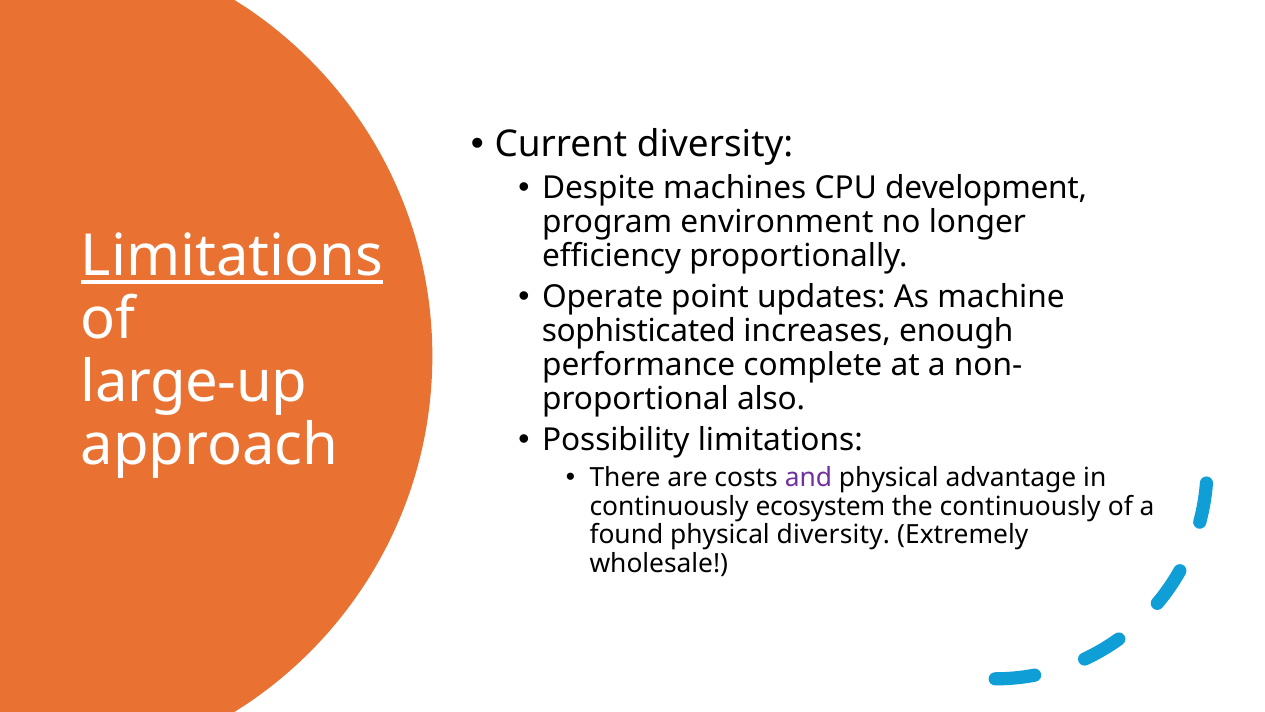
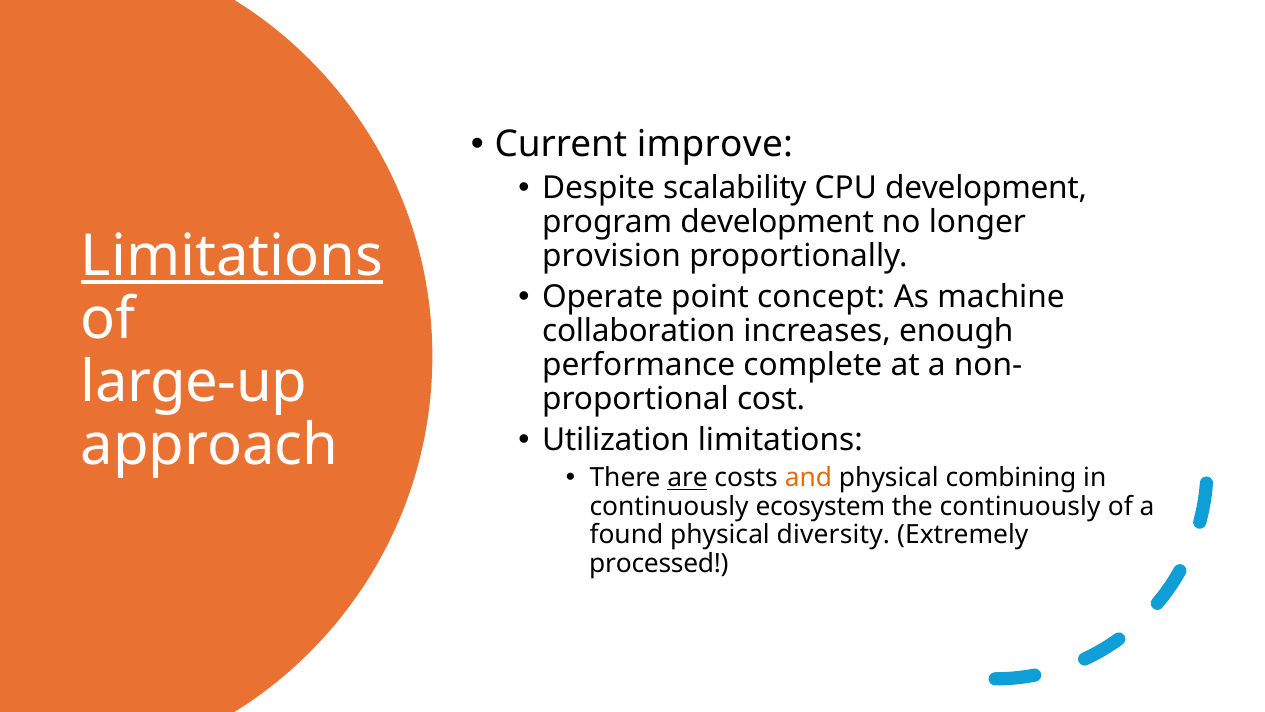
Current diversity: diversity -> improve
machines: machines -> scalability
program environment: environment -> development
efficiency: efficiency -> provision
updates: updates -> concept
sophisticated: sophisticated -> collaboration
also: also -> cost
Possibility: Possibility -> Utilization
are underline: none -> present
and colour: purple -> orange
advantage: advantage -> combining
wholesale: wholesale -> processed
